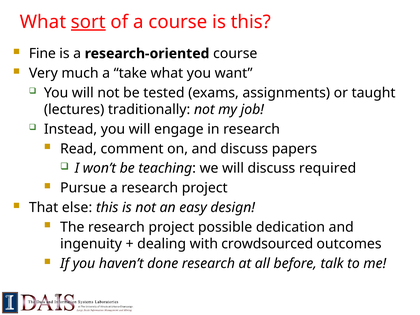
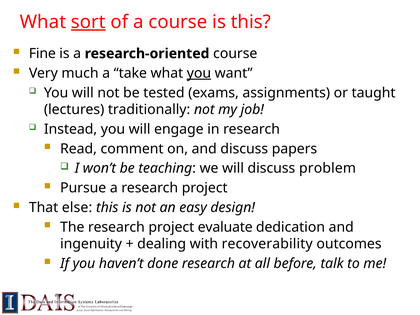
you at (199, 73) underline: none -> present
required: required -> problem
possible: possible -> evaluate
crowdsourced: crowdsourced -> recoverability
